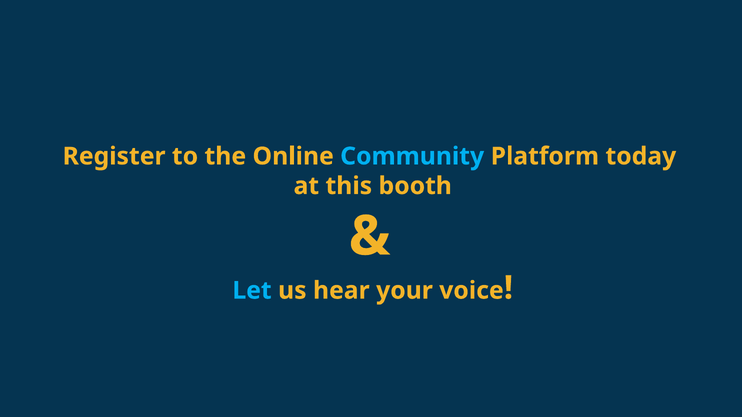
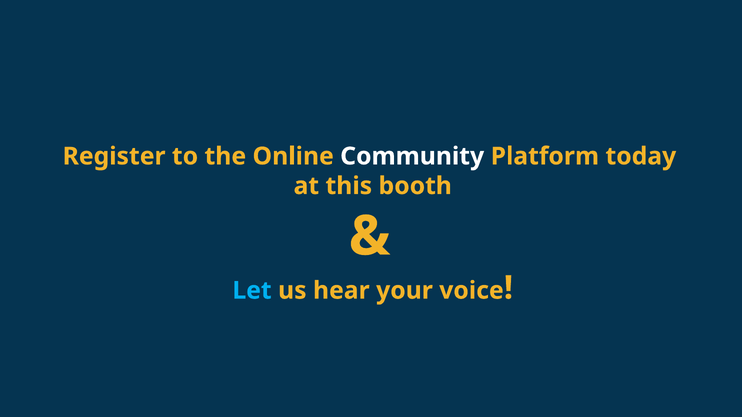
Community colour: light blue -> white
